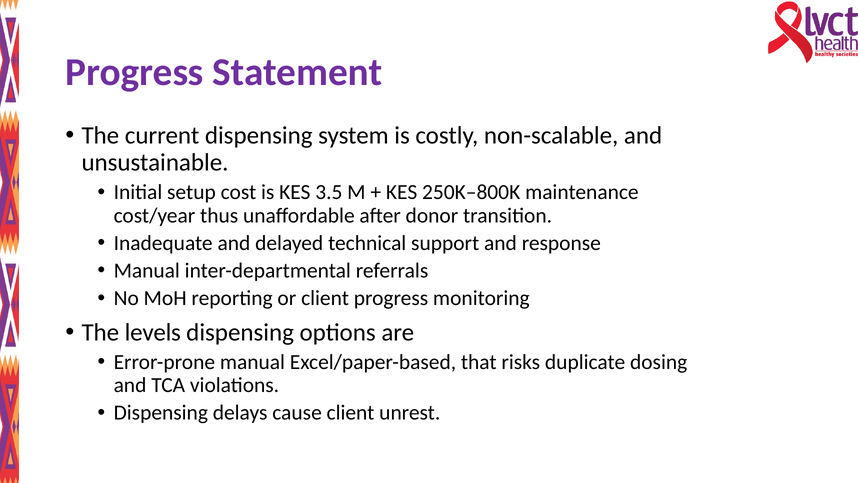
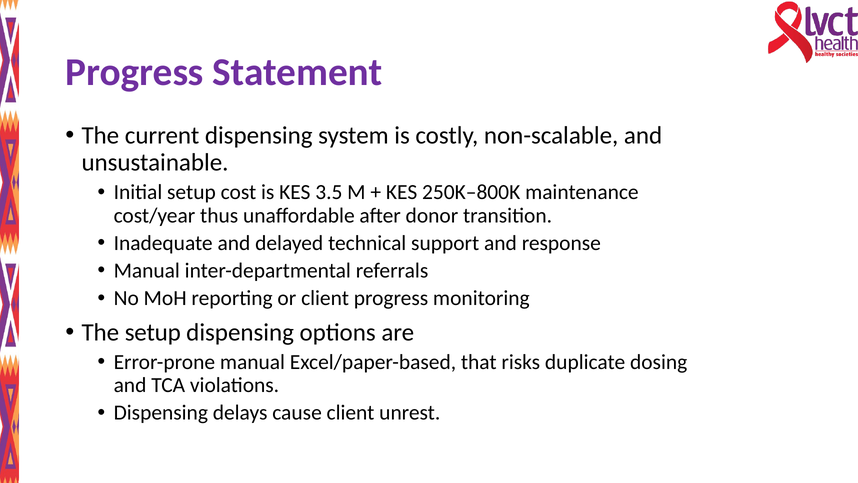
The levels: levels -> setup
